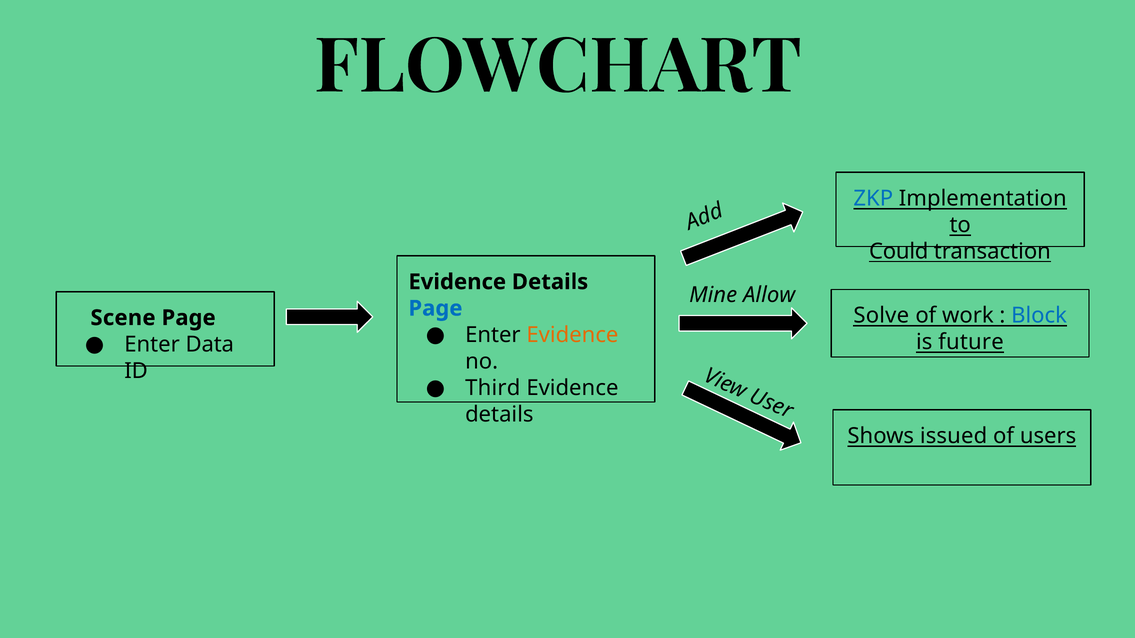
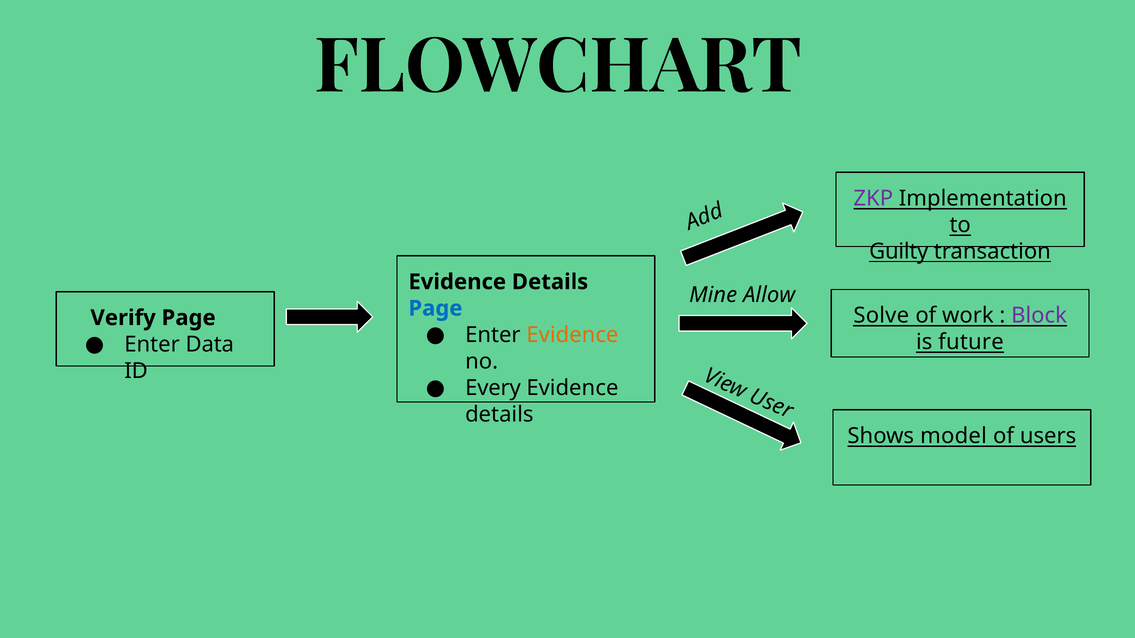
ZKP colour: blue -> purple
Could: Could -> Guilty
Block colour: blue -> purple
Scene: Scene -> Verify
Third: Third -> Every
issued: issued -> model
